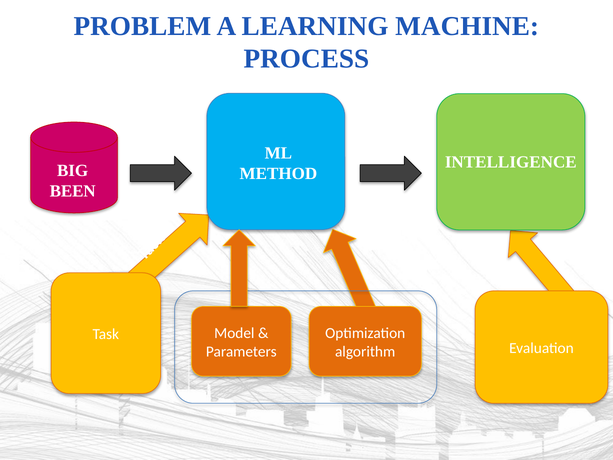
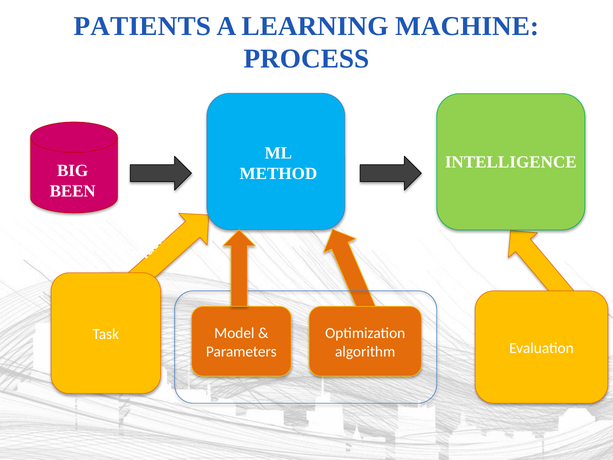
PROBLEM: PROBLEM -> PATIENTS
